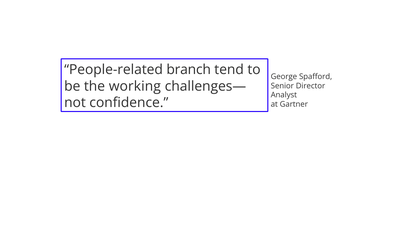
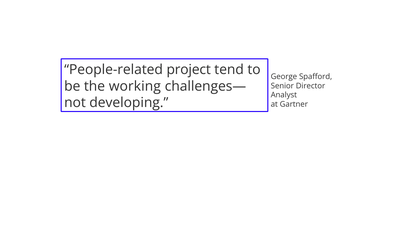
branch: branch -> project
confidence: confidence -> developing
